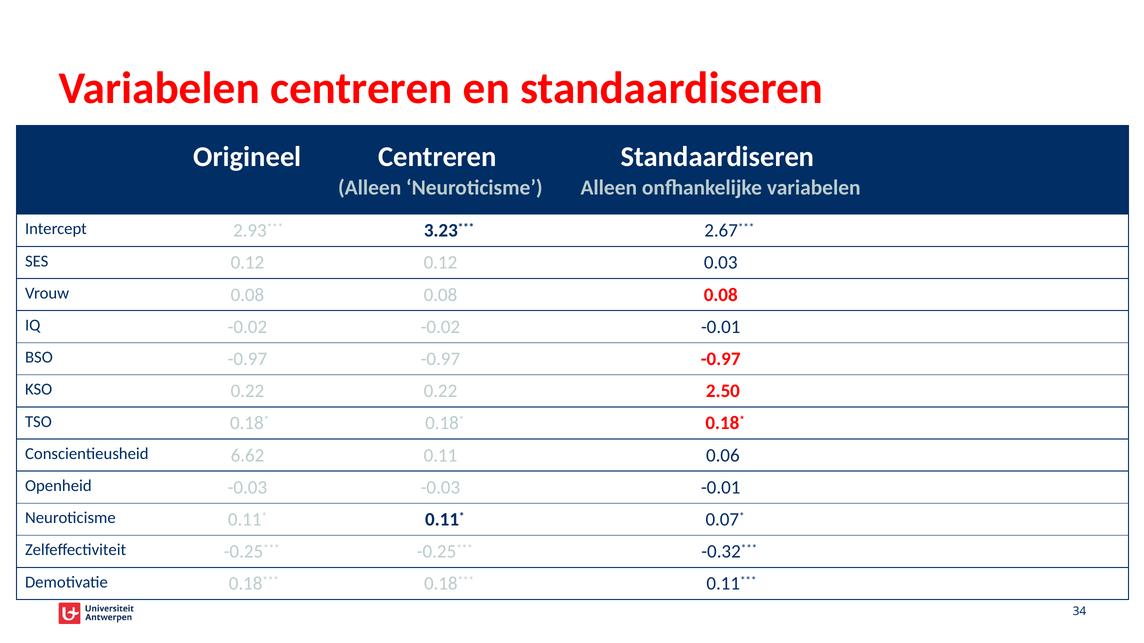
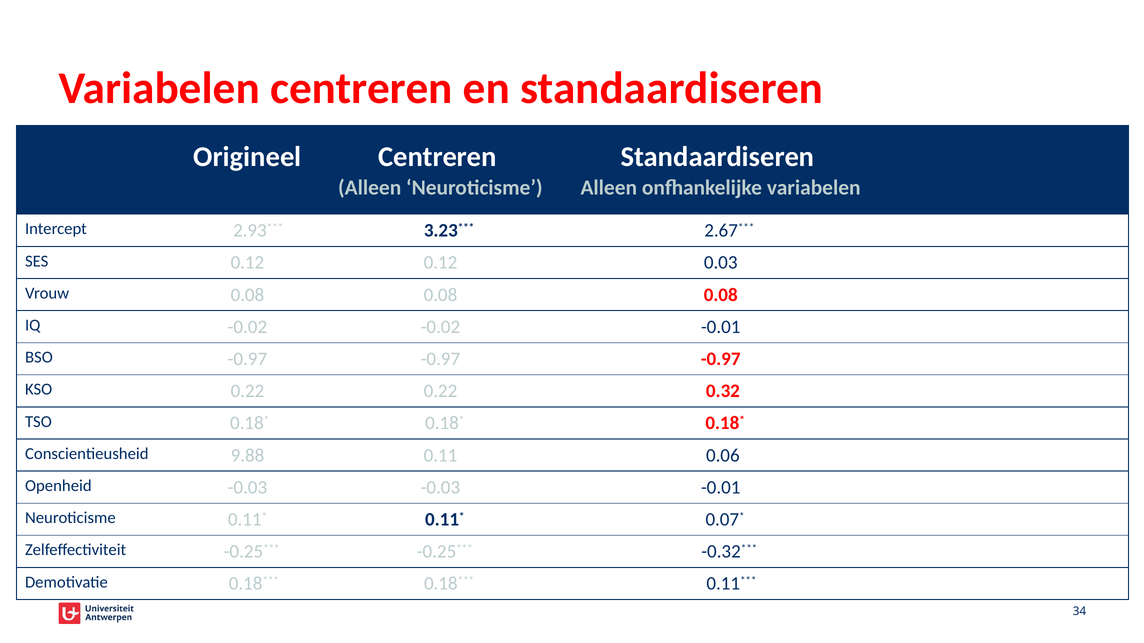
2.50: 2.50 -> 0.32
6.62: 6.62 -> 9.88
